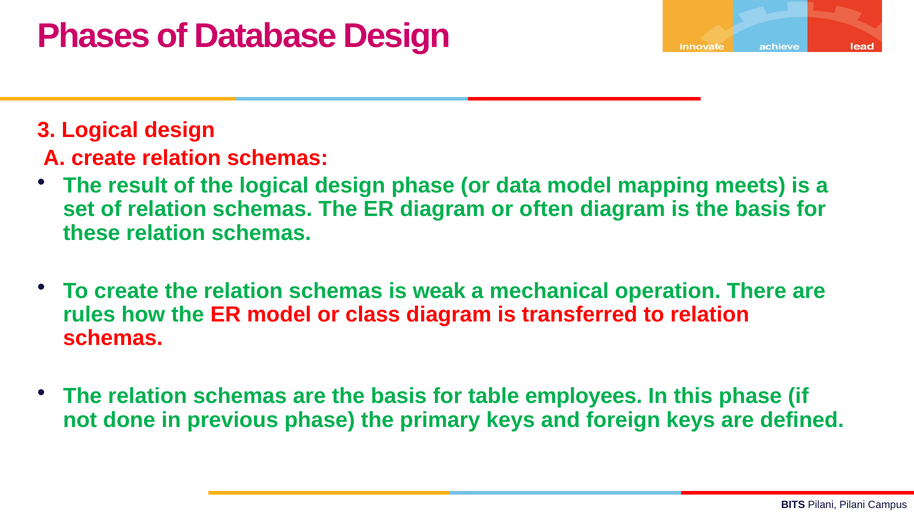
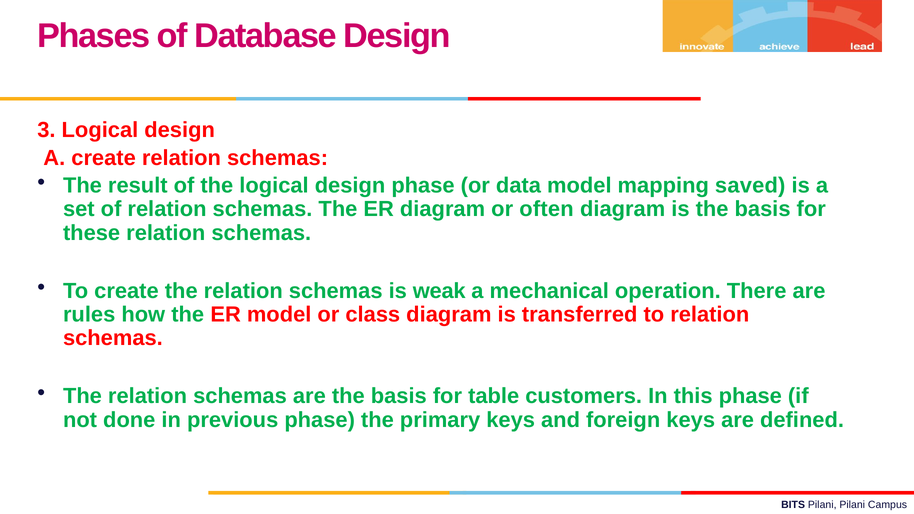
meets: meets -> saved
employees: employees -> customers
